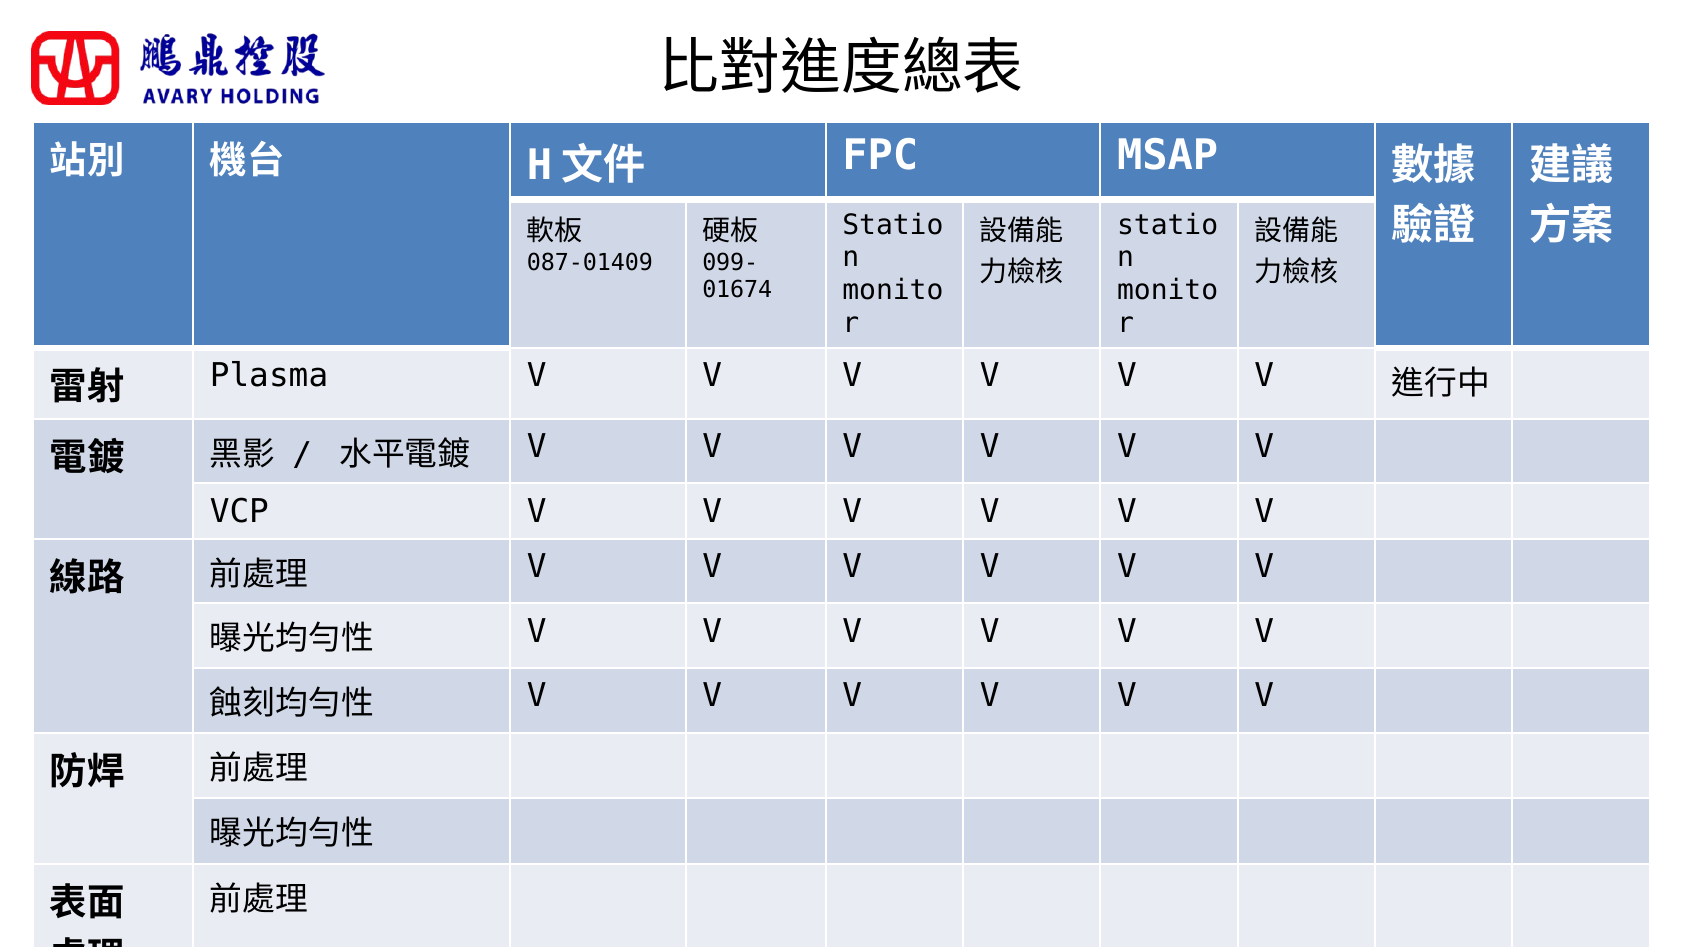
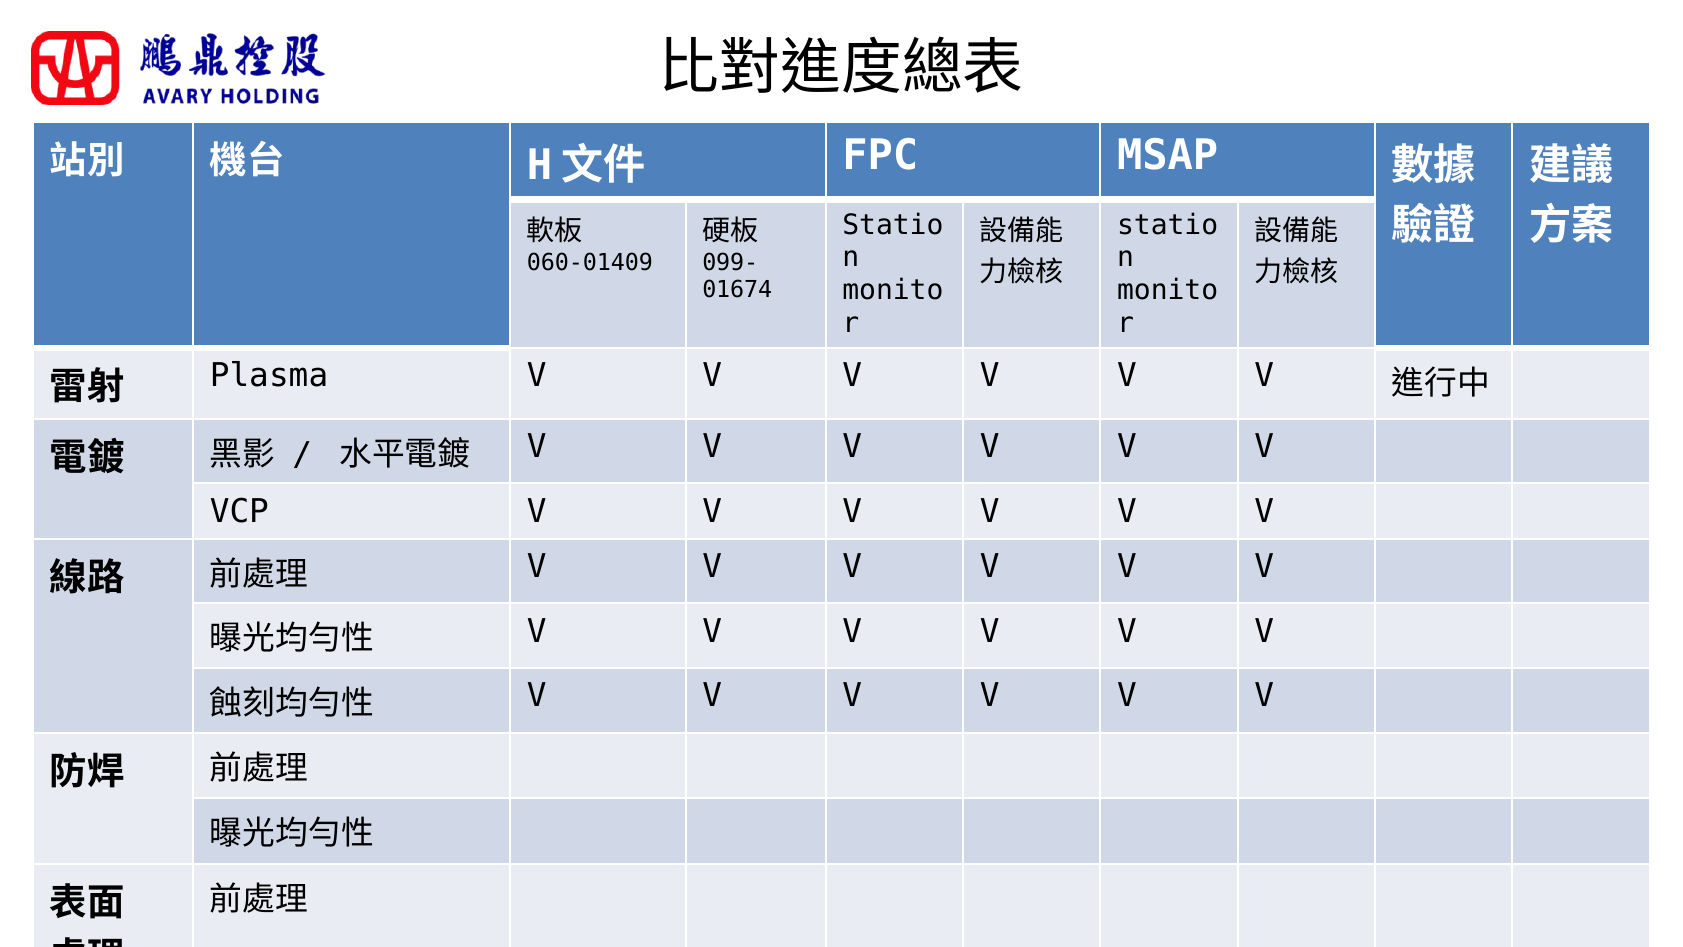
087-01409: 087-01409 -> 060-01409
